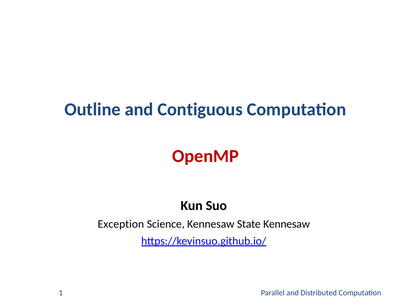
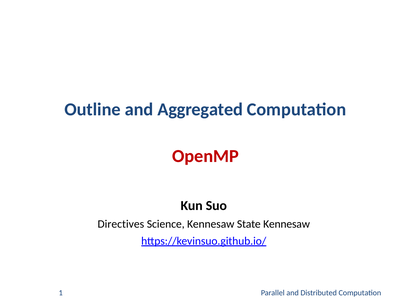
Contiguous: Contiguous -> Aggregated
Exception: Exception -> Directives
